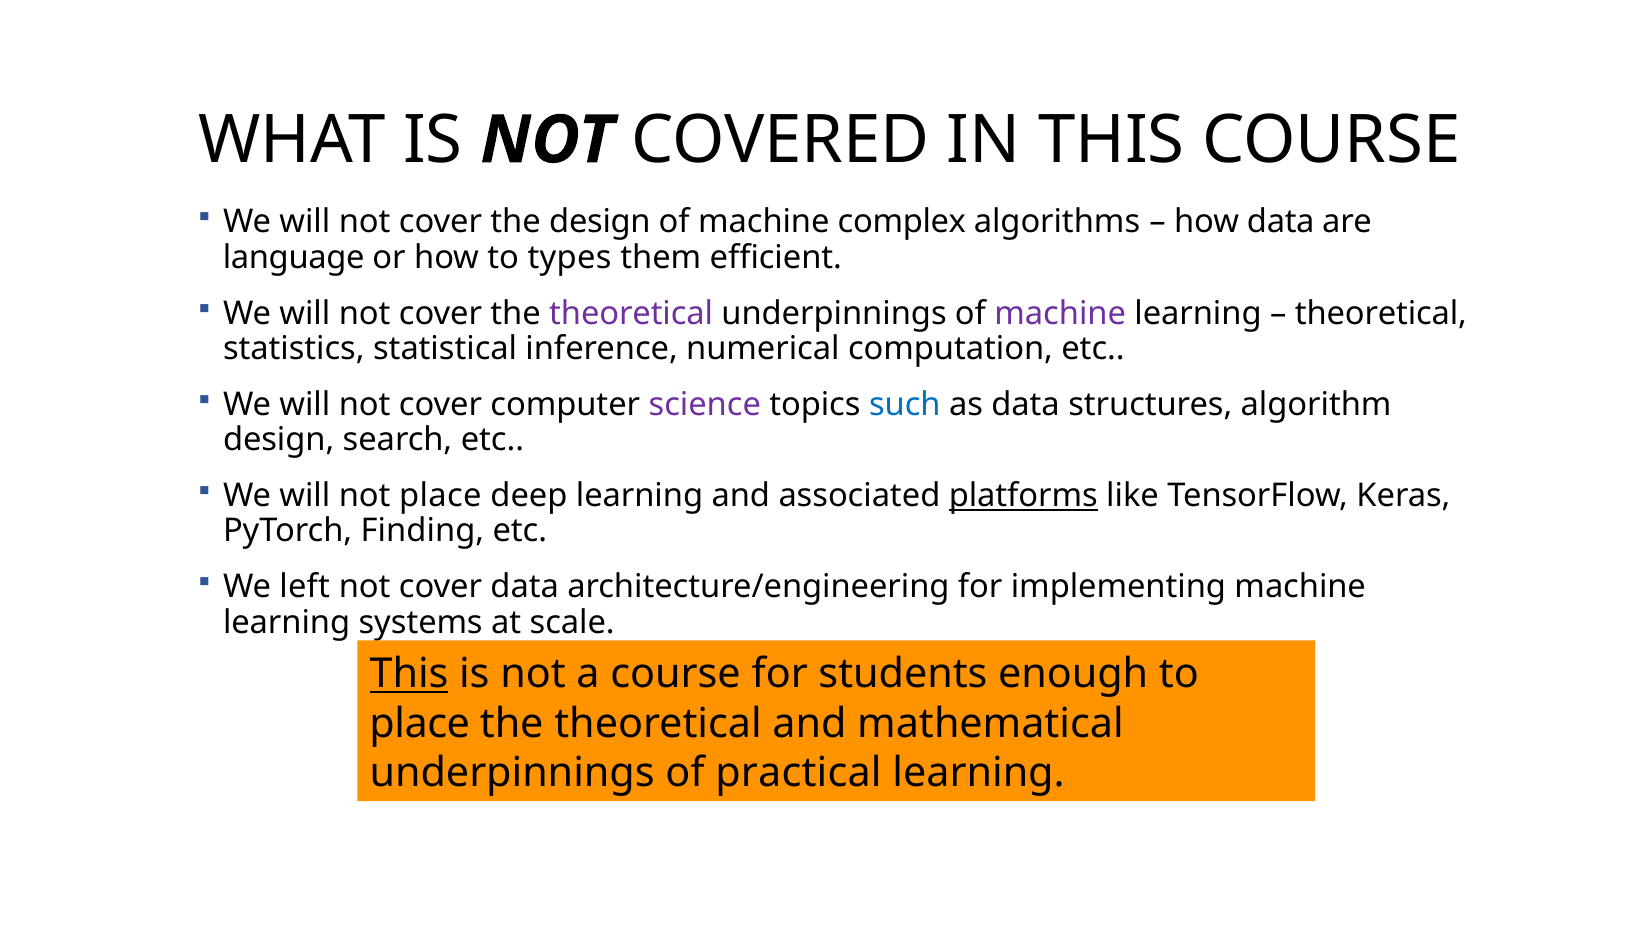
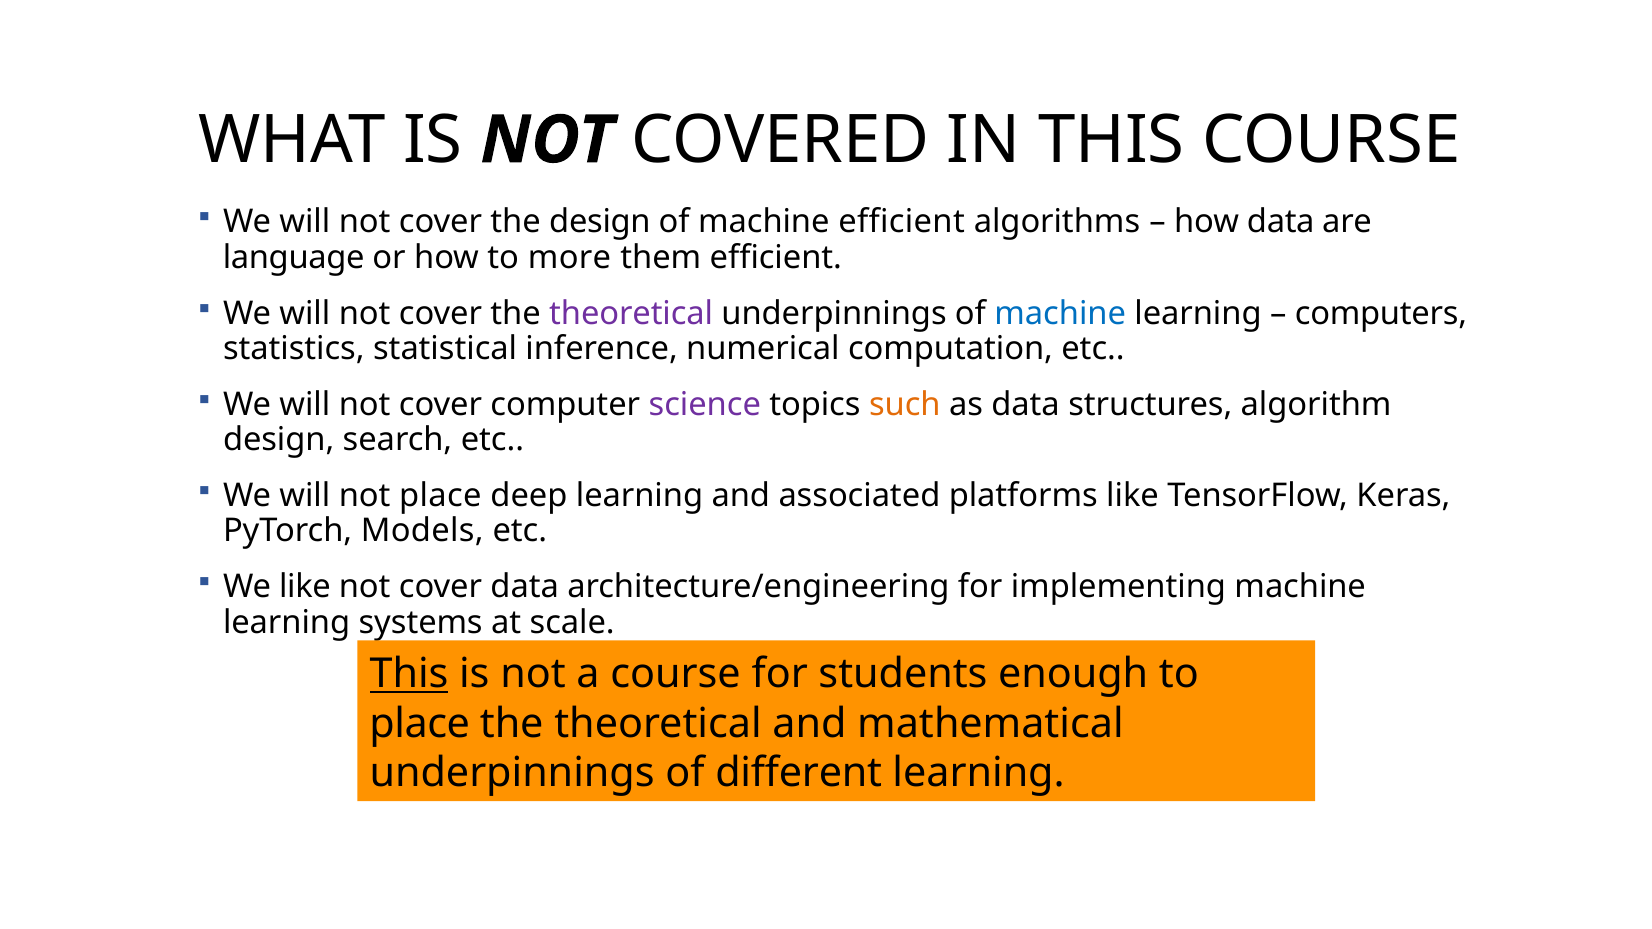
machine complex: complex -> efficient
types: types -> more
machine at (1060, 313) colour: purple -> blue
theoretical at (1381, 313): theoretical -> computers
such colour: blue -> orange
platforms underline: present -> none
Finding: Finding -> Models
We left: left -> like
practical: practical -> different
